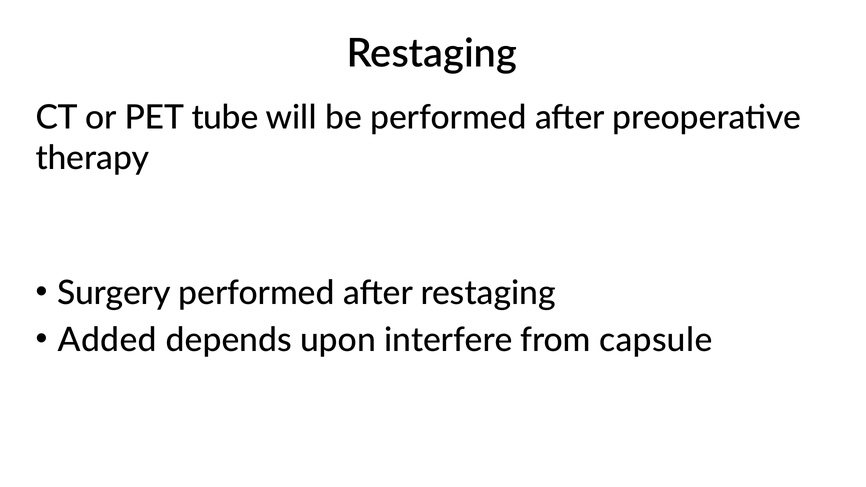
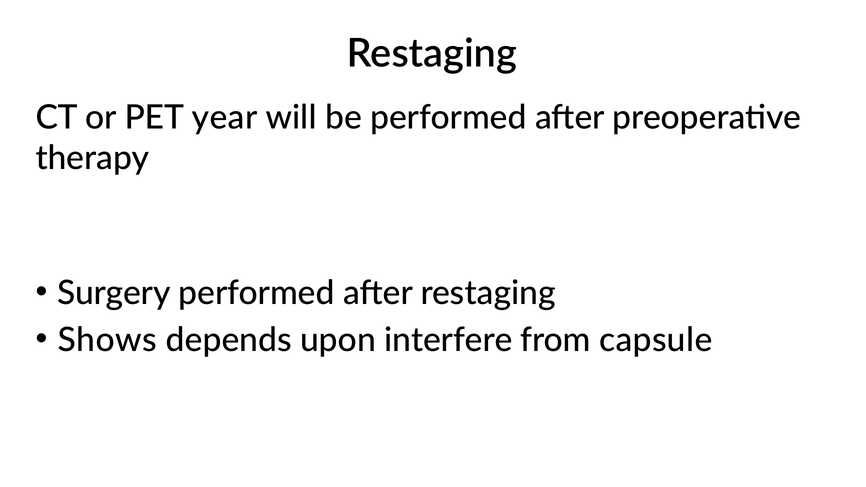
tube: tube -> year
Added: Added -> Shows
